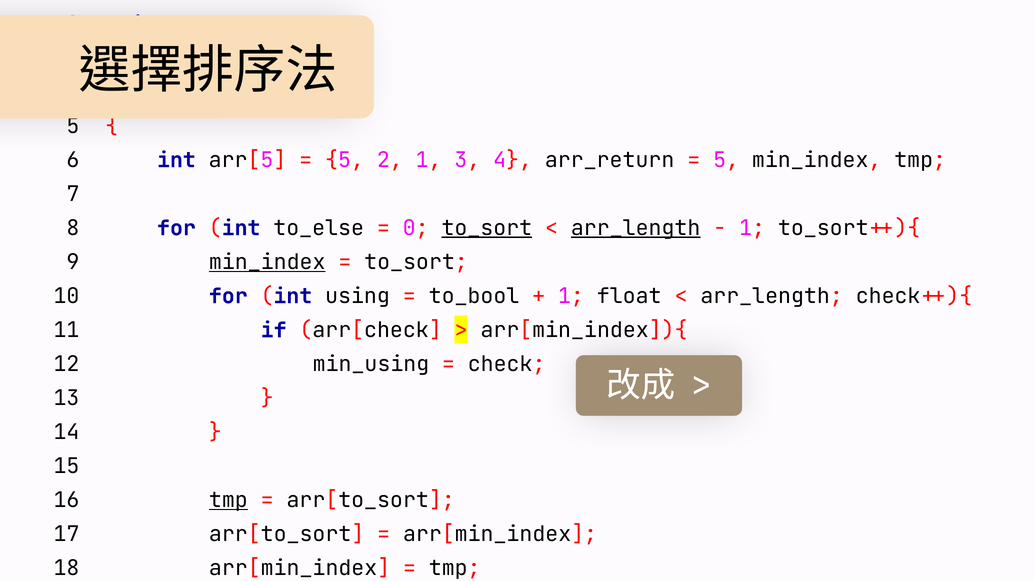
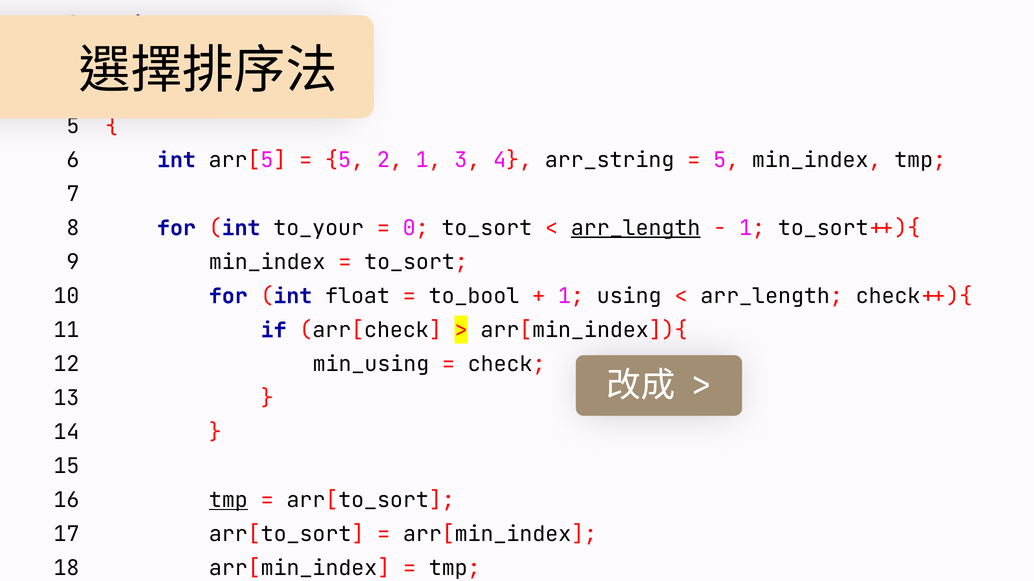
arr_return: arr_return -> arr_string
to_else: to_else -> to_your
to_sort at (487, 228) underline: present -> none
min_index at (267, 262) underline: present -> none
int using: using -> float
1 float: float -> using
